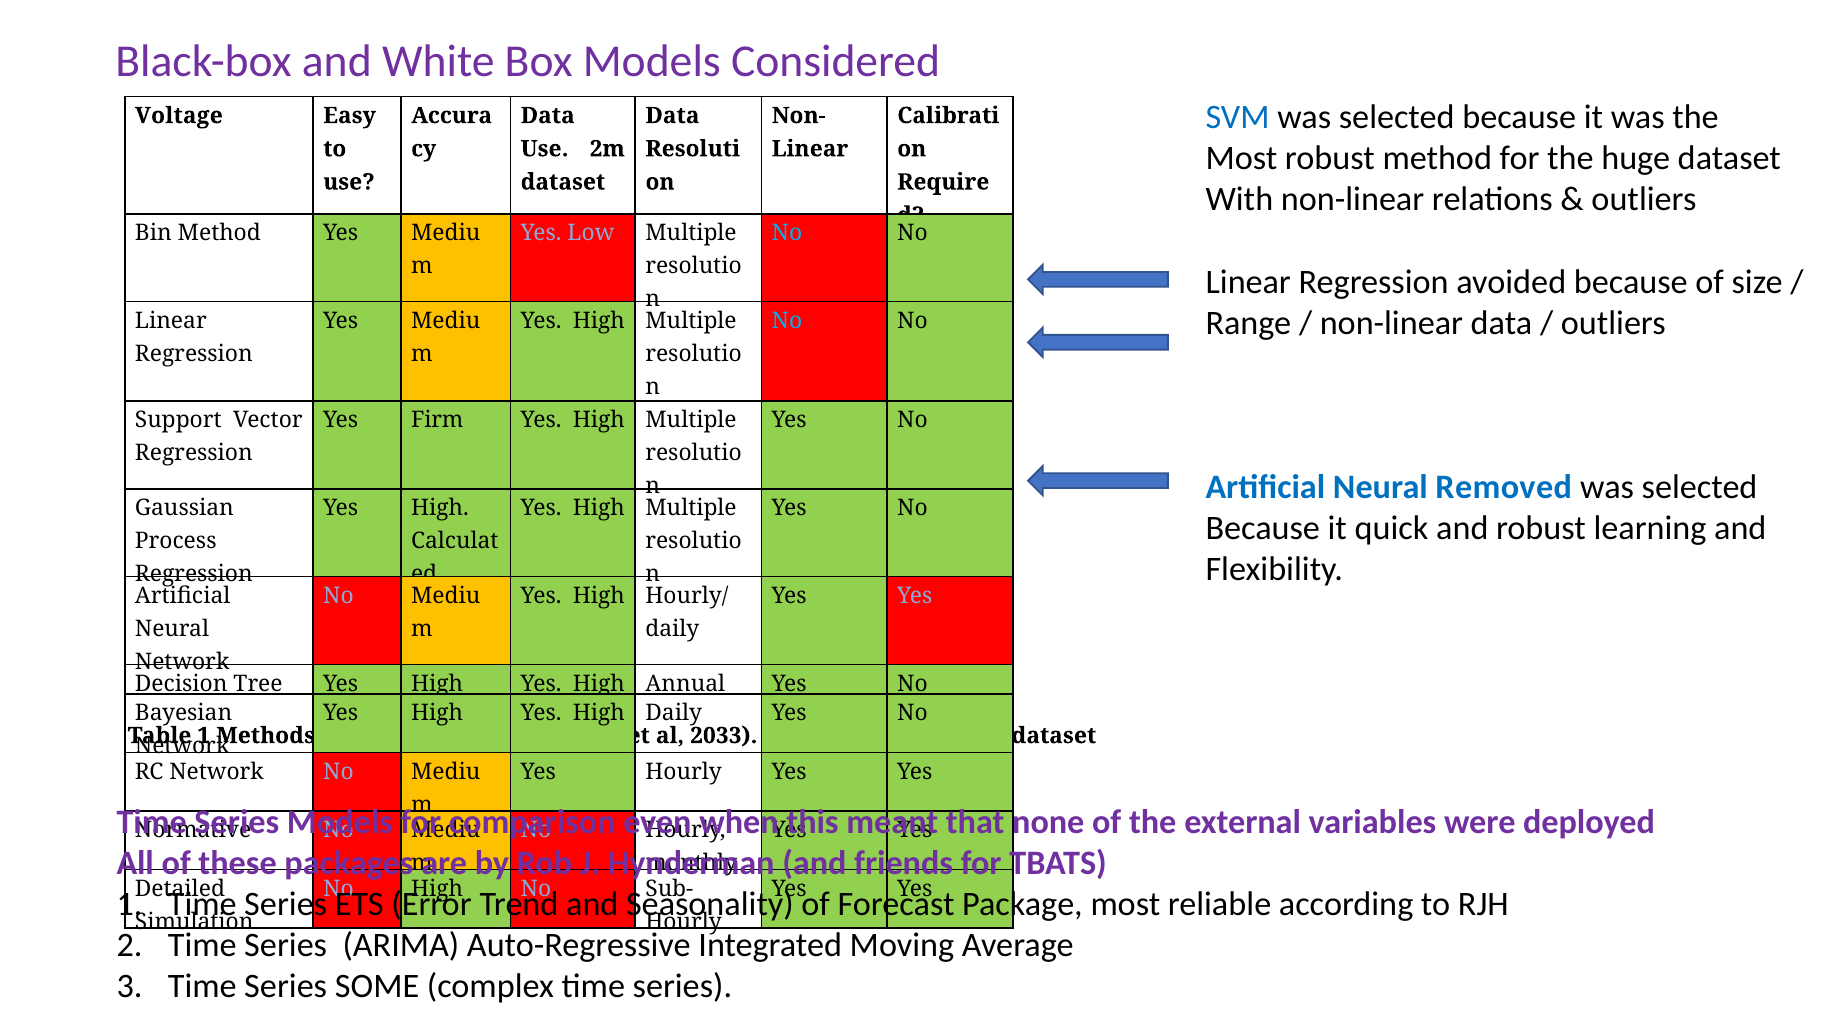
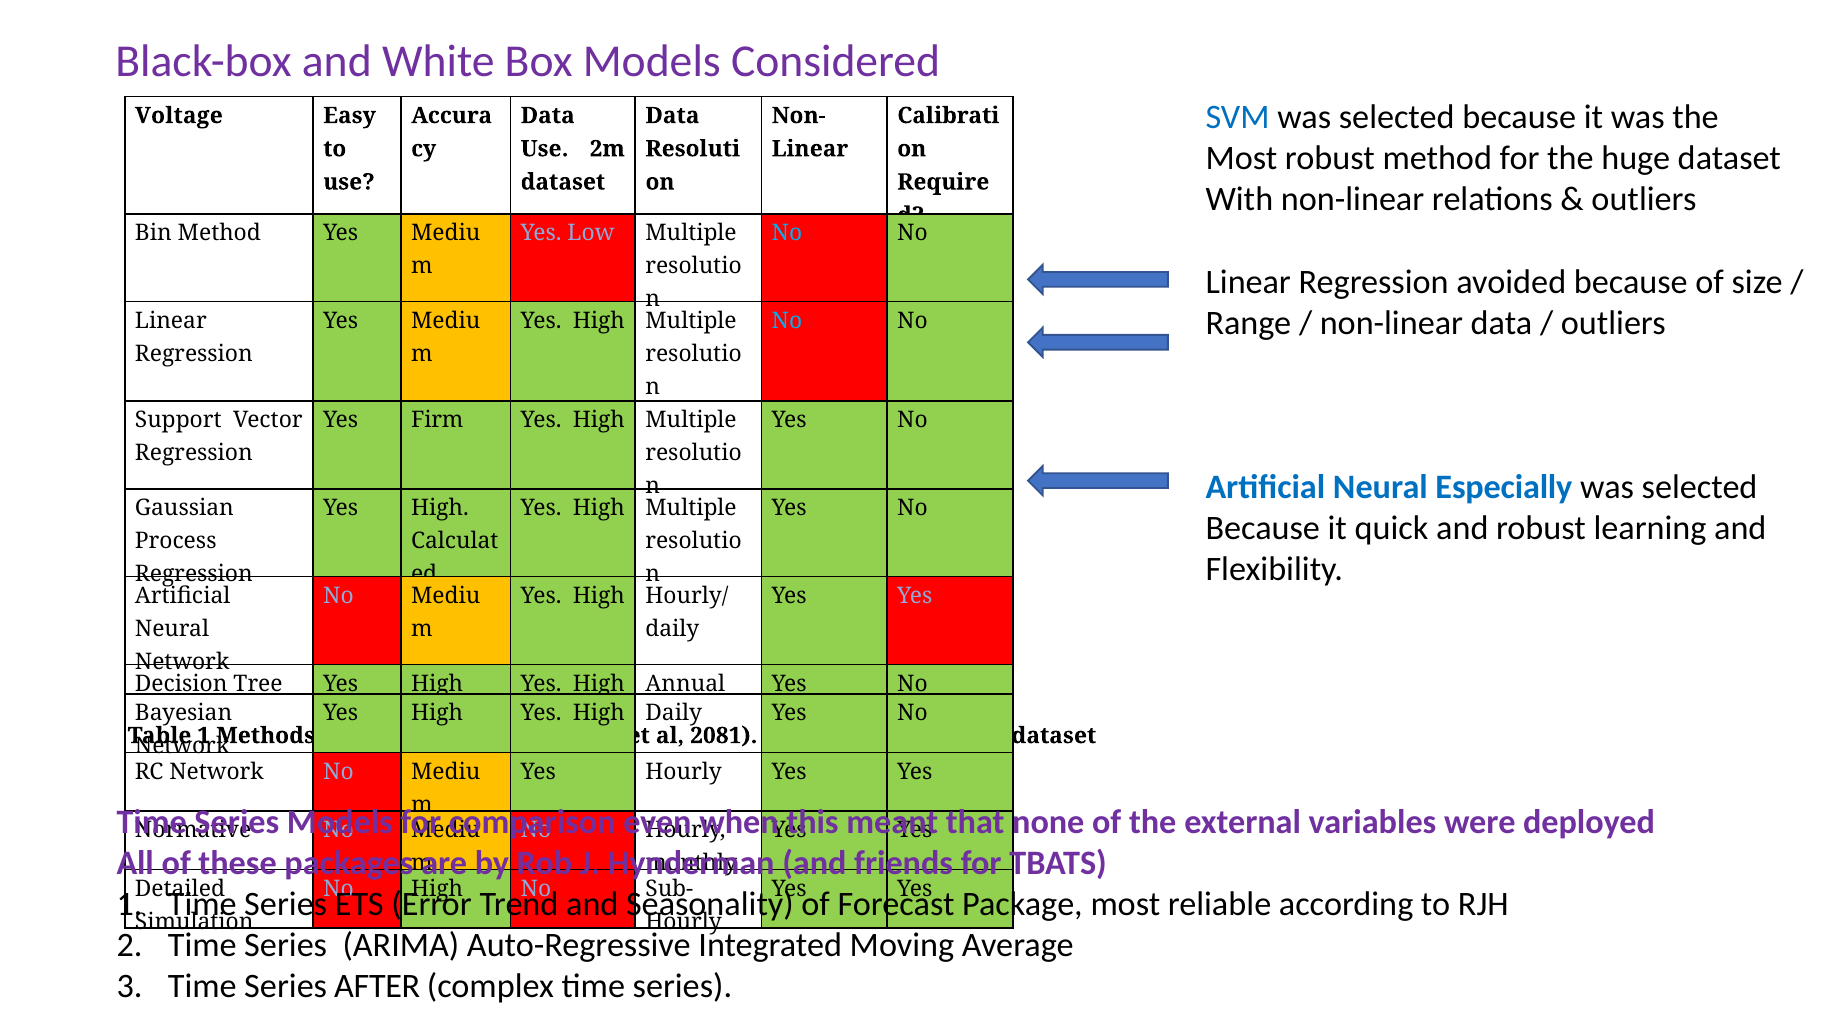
Removed: Removed -> Especially
2033: 2033 -> 2081
SOME: SOME -> AFTER
